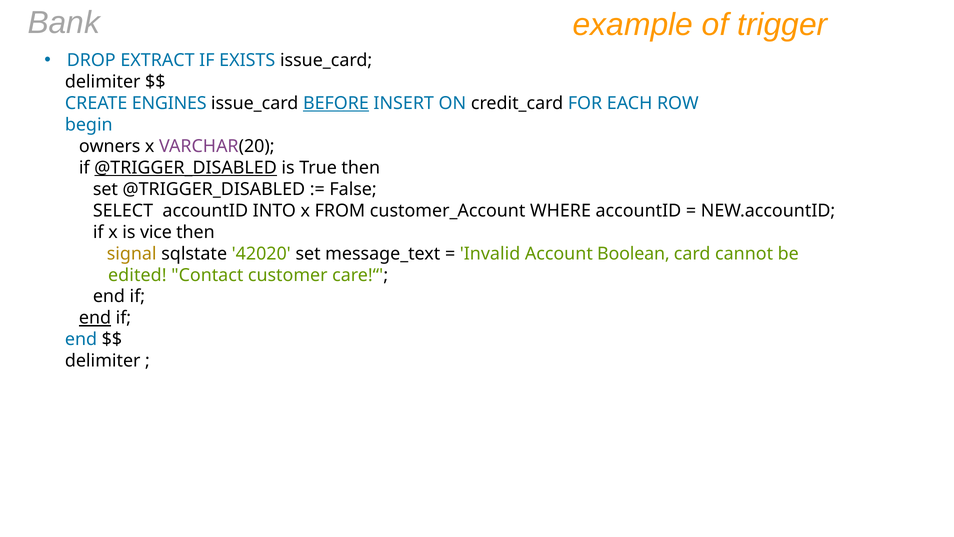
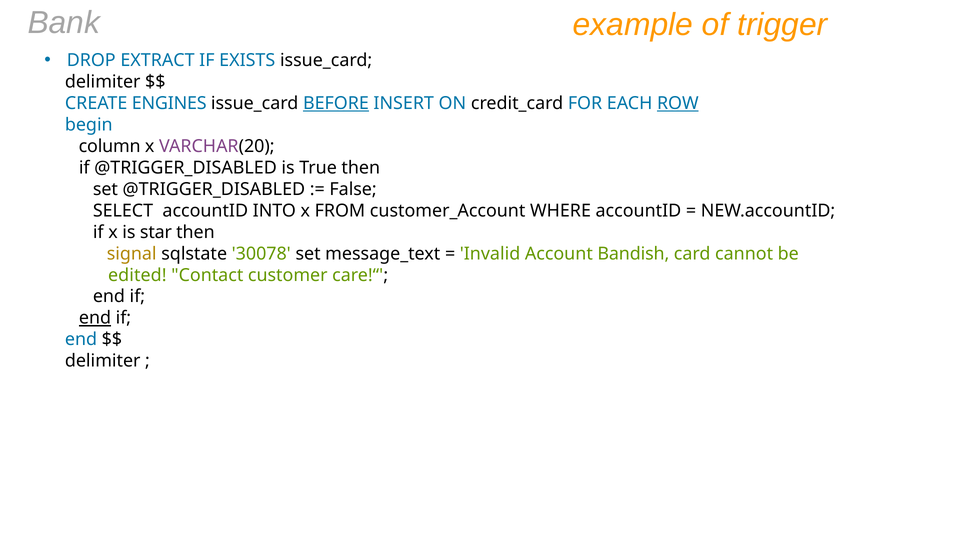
ROW underline: none -> present
owners: owners -> column
@TRIGGER_DISABLED at (186, 168) underline: present -> none
vice: vice -> star
42020: 42020 -> 30078
Boolean: Boolean -> Bandish
